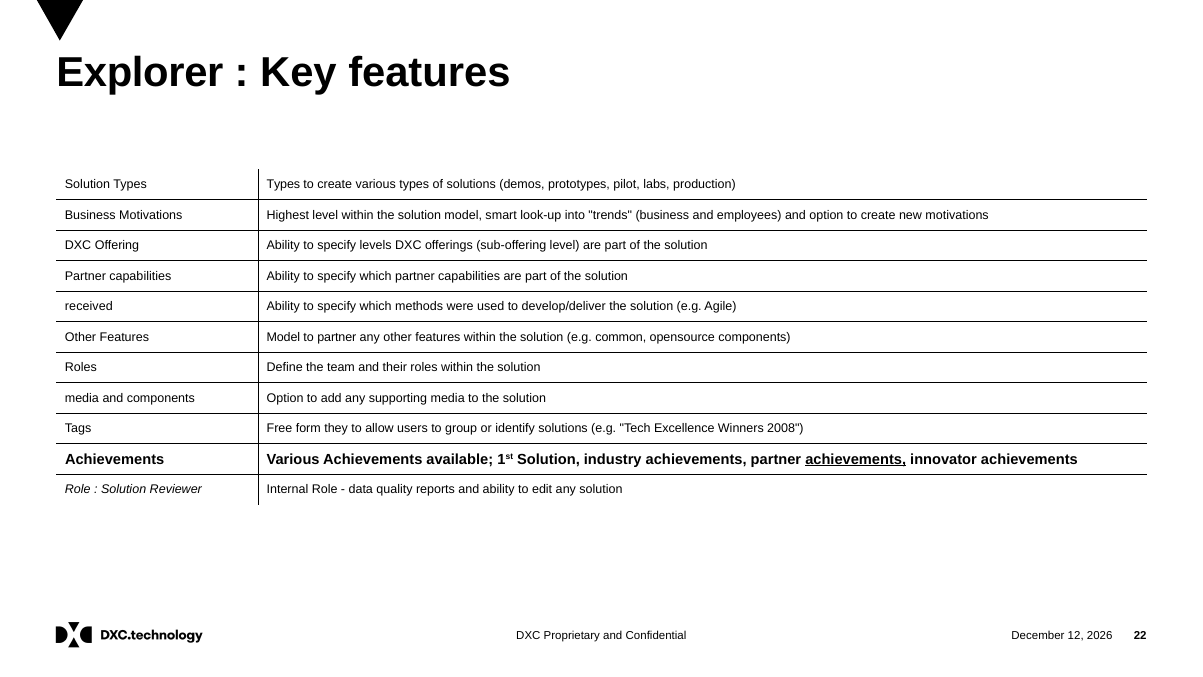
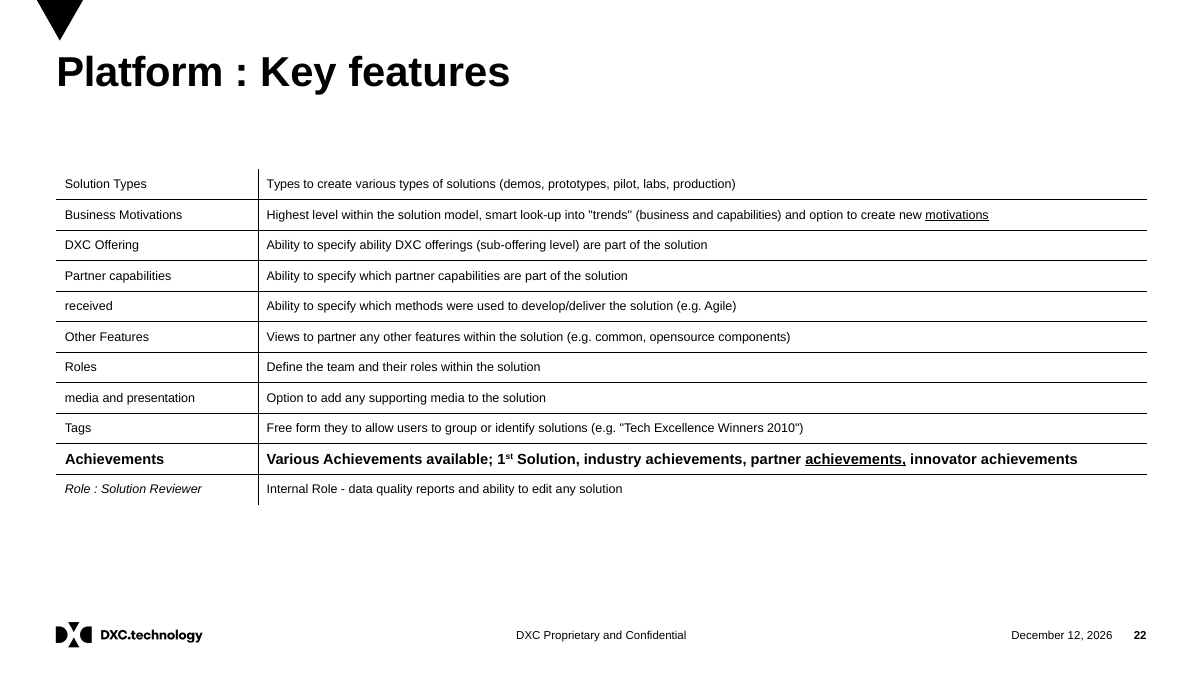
Explorer: Explorer -> Platform
and employees: employees -> capabilities
motivations at (957, 215) underline: none -> present
specify levels: levels -> ability
Features Model: Model -> Views
and components: components -> presentation
2008: 2008 -> 2010
